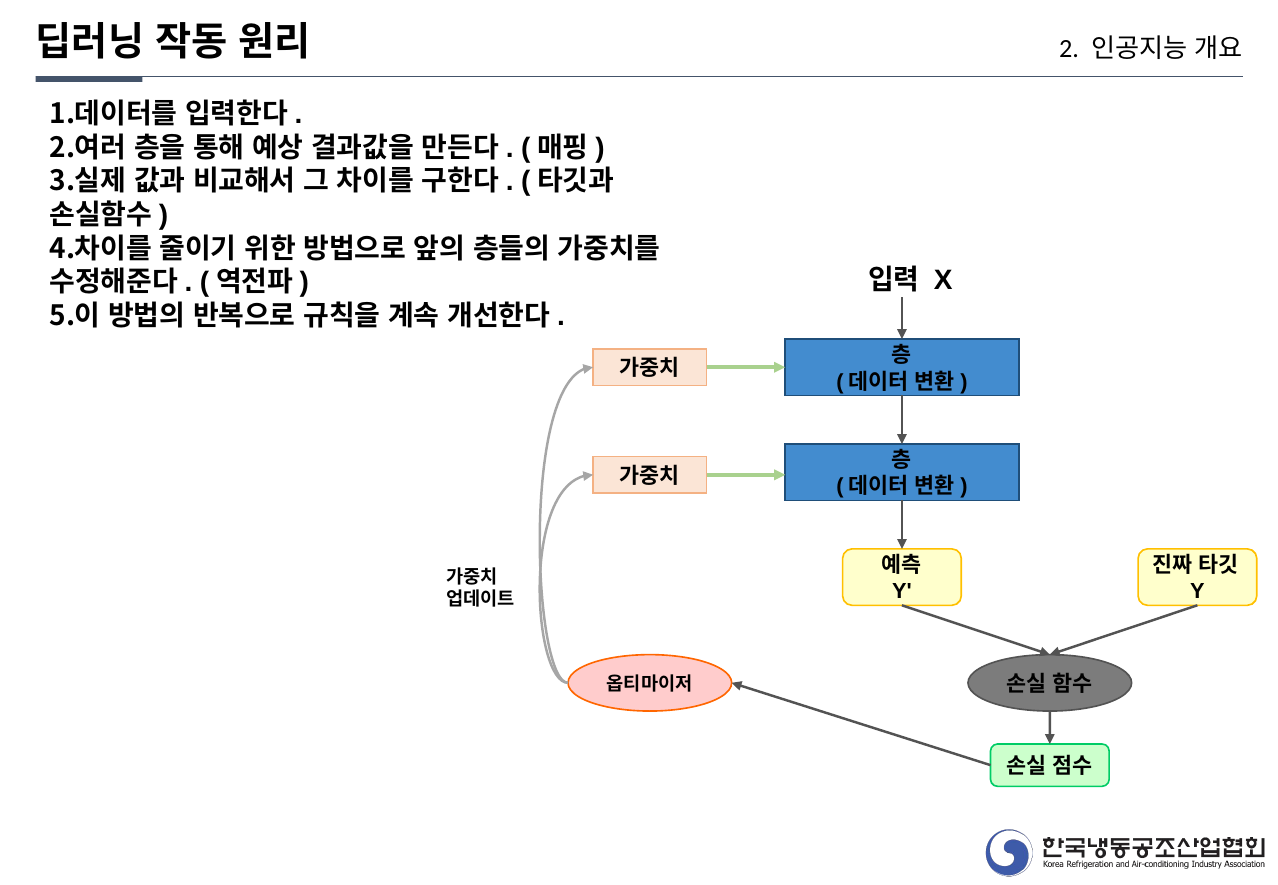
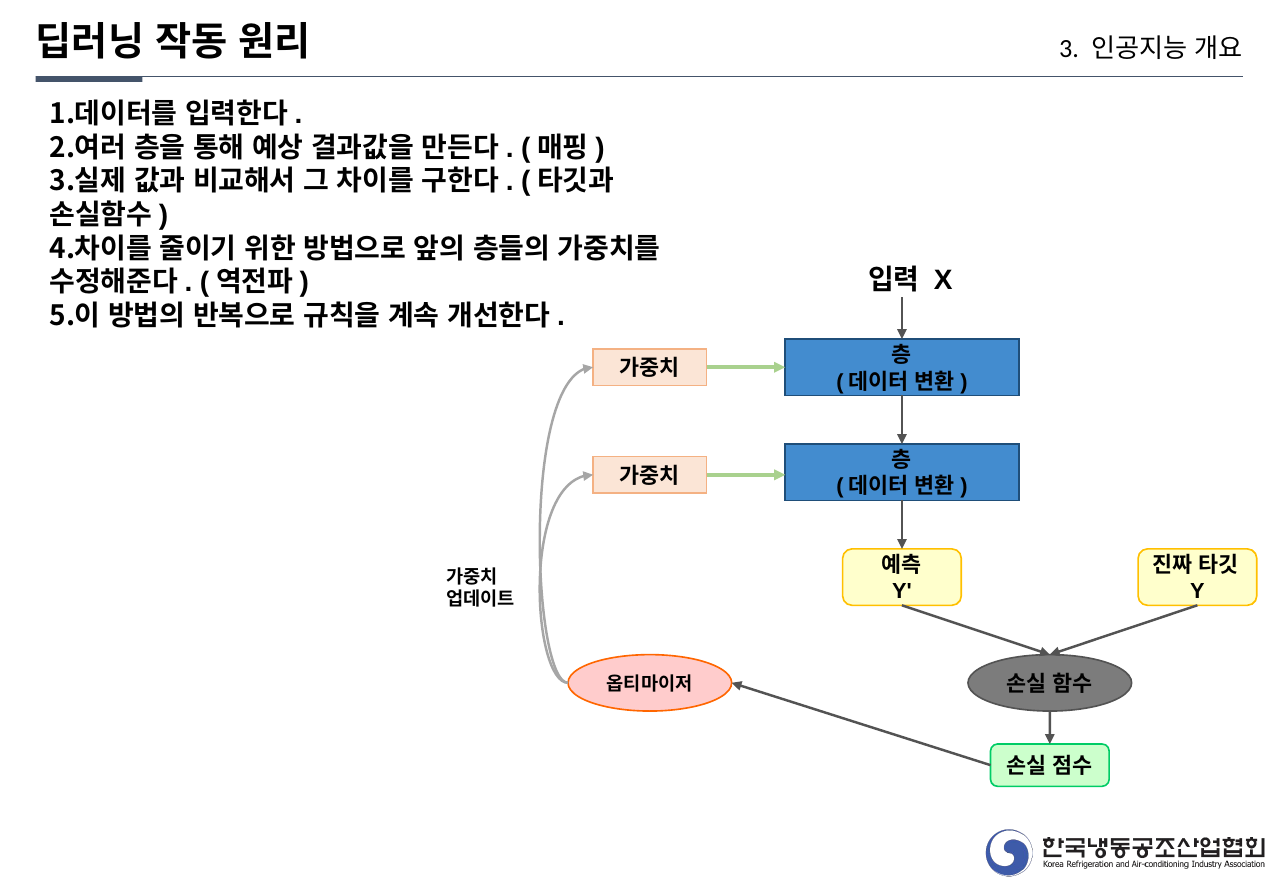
2: 2 -> 3
